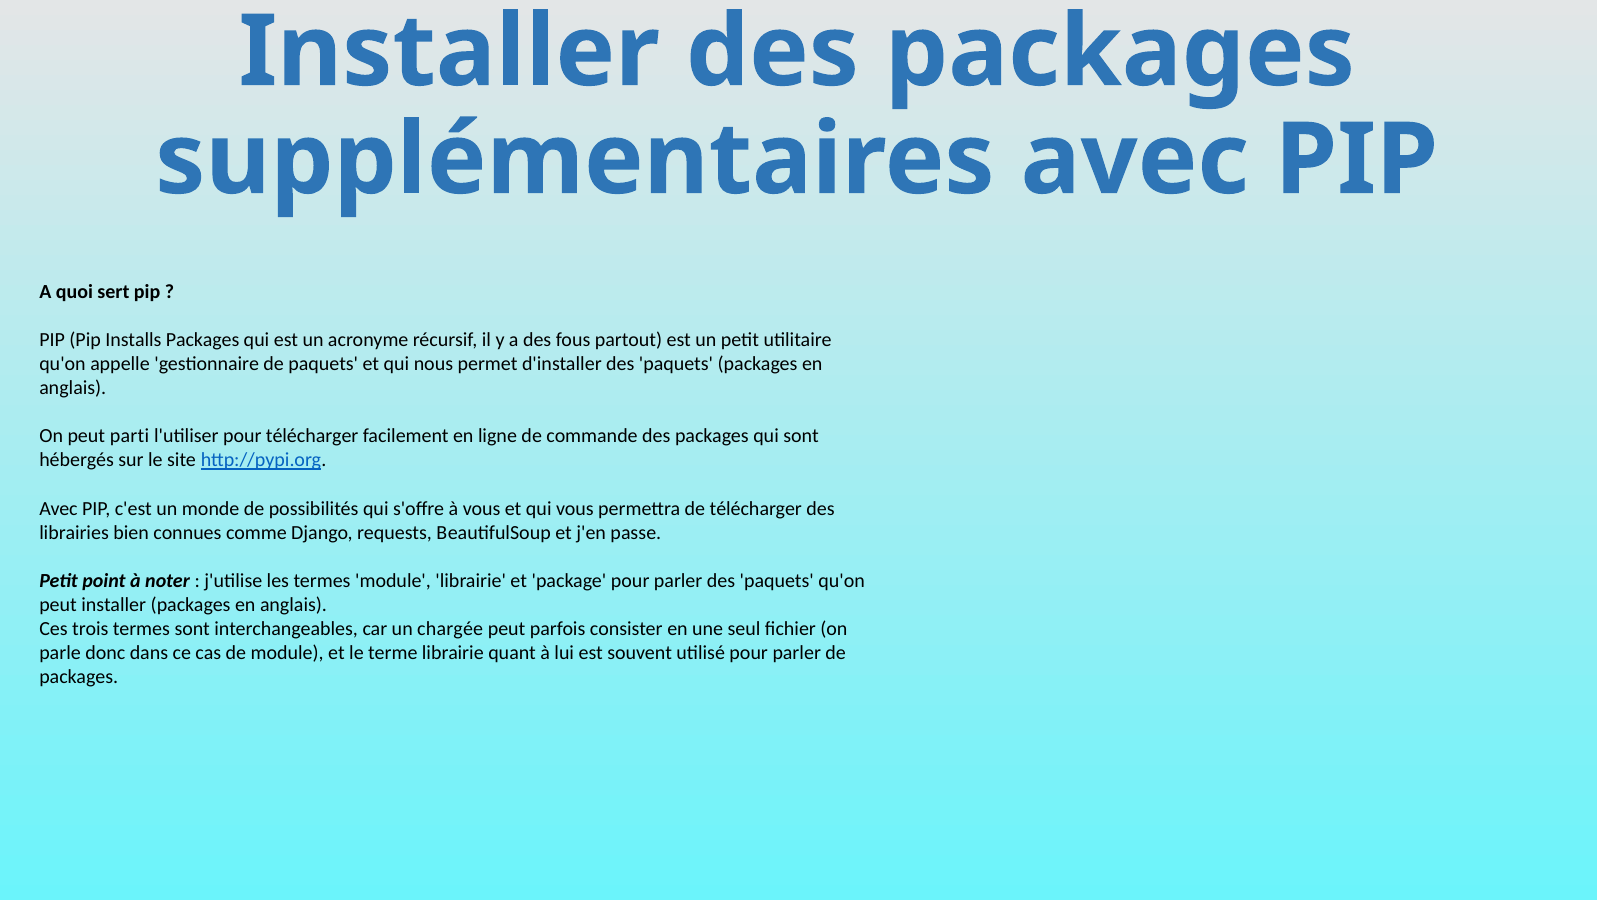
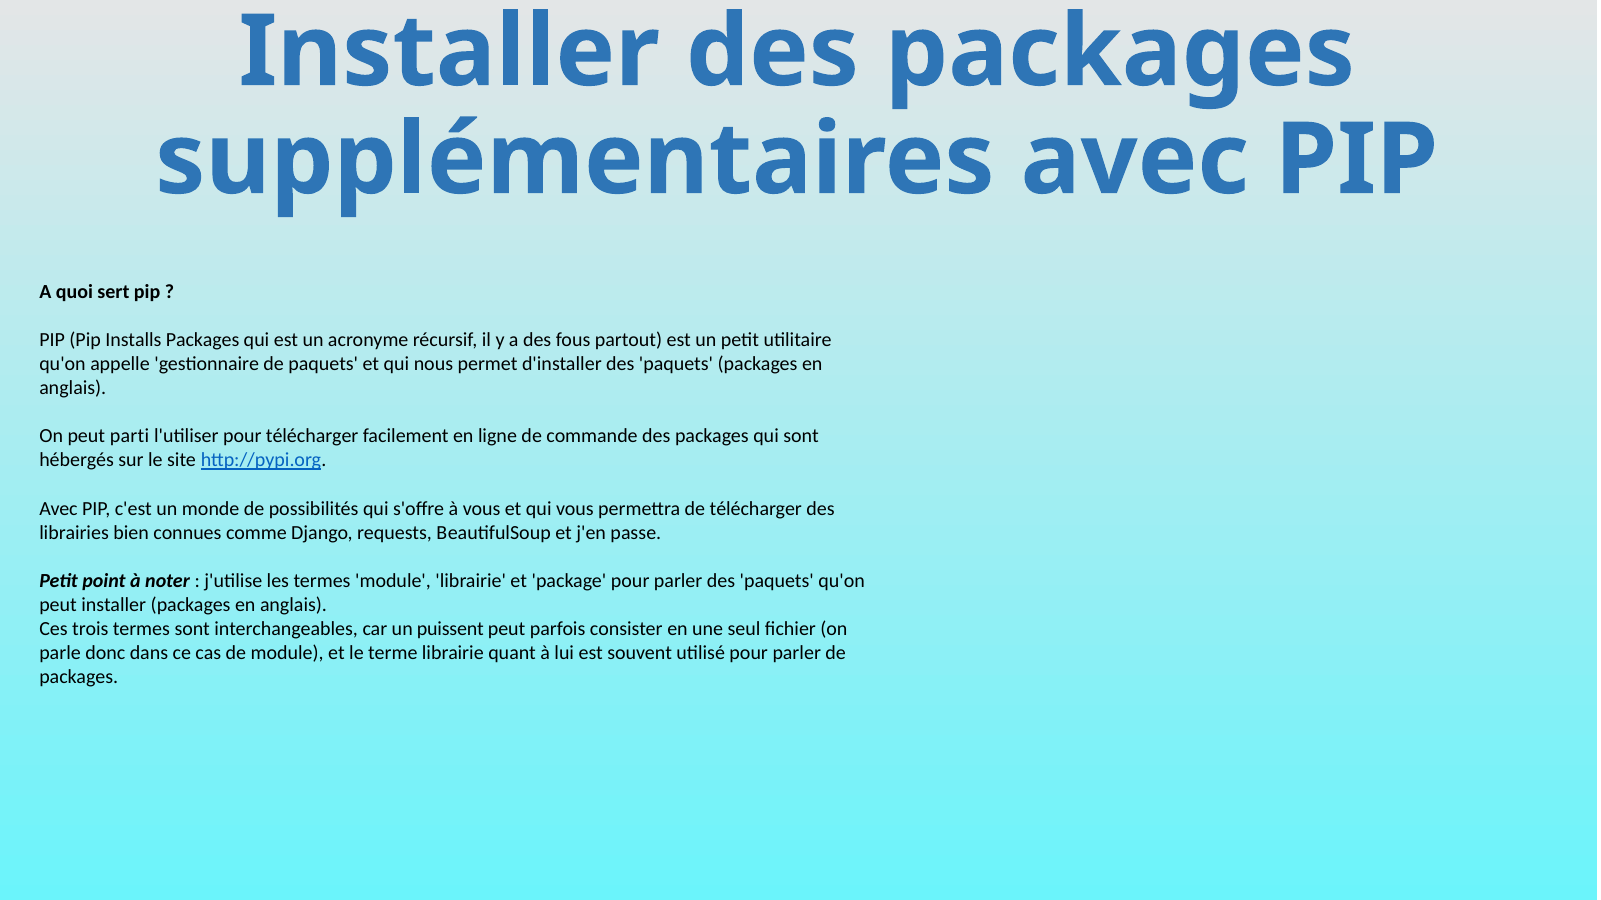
chargée: chargée -> puissent
